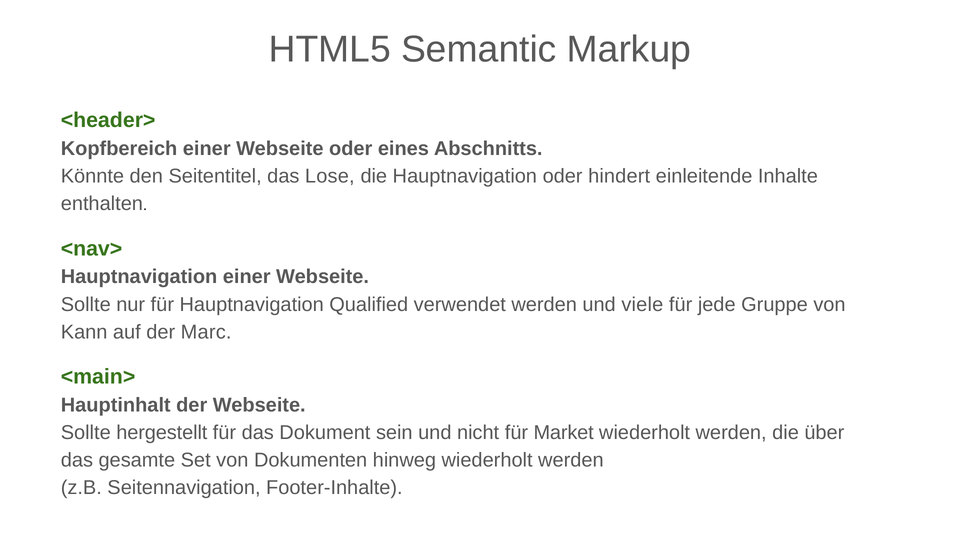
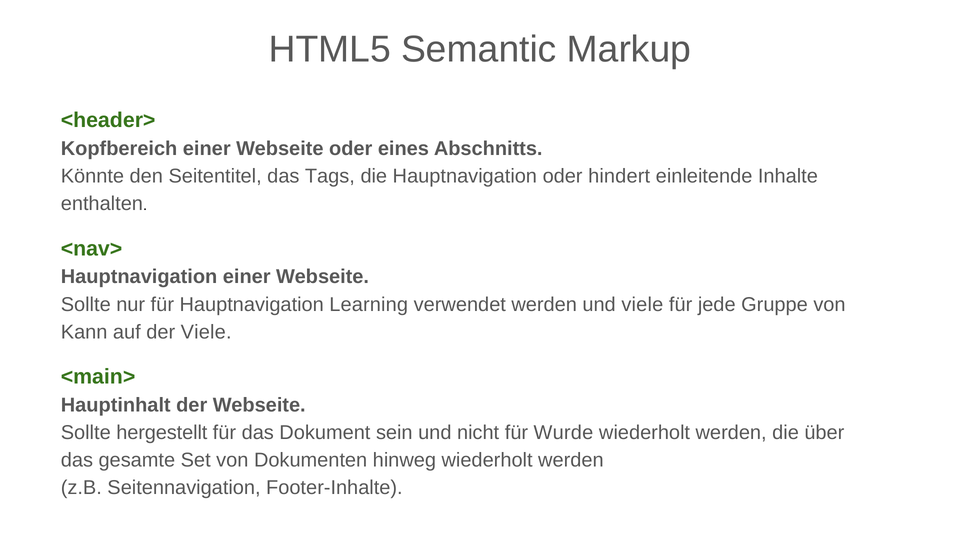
Lose: Lose -> Tags
Qualified: Qualified -> Learning
der Marc: Marc -> Viele
Market: Market -> Wurde
